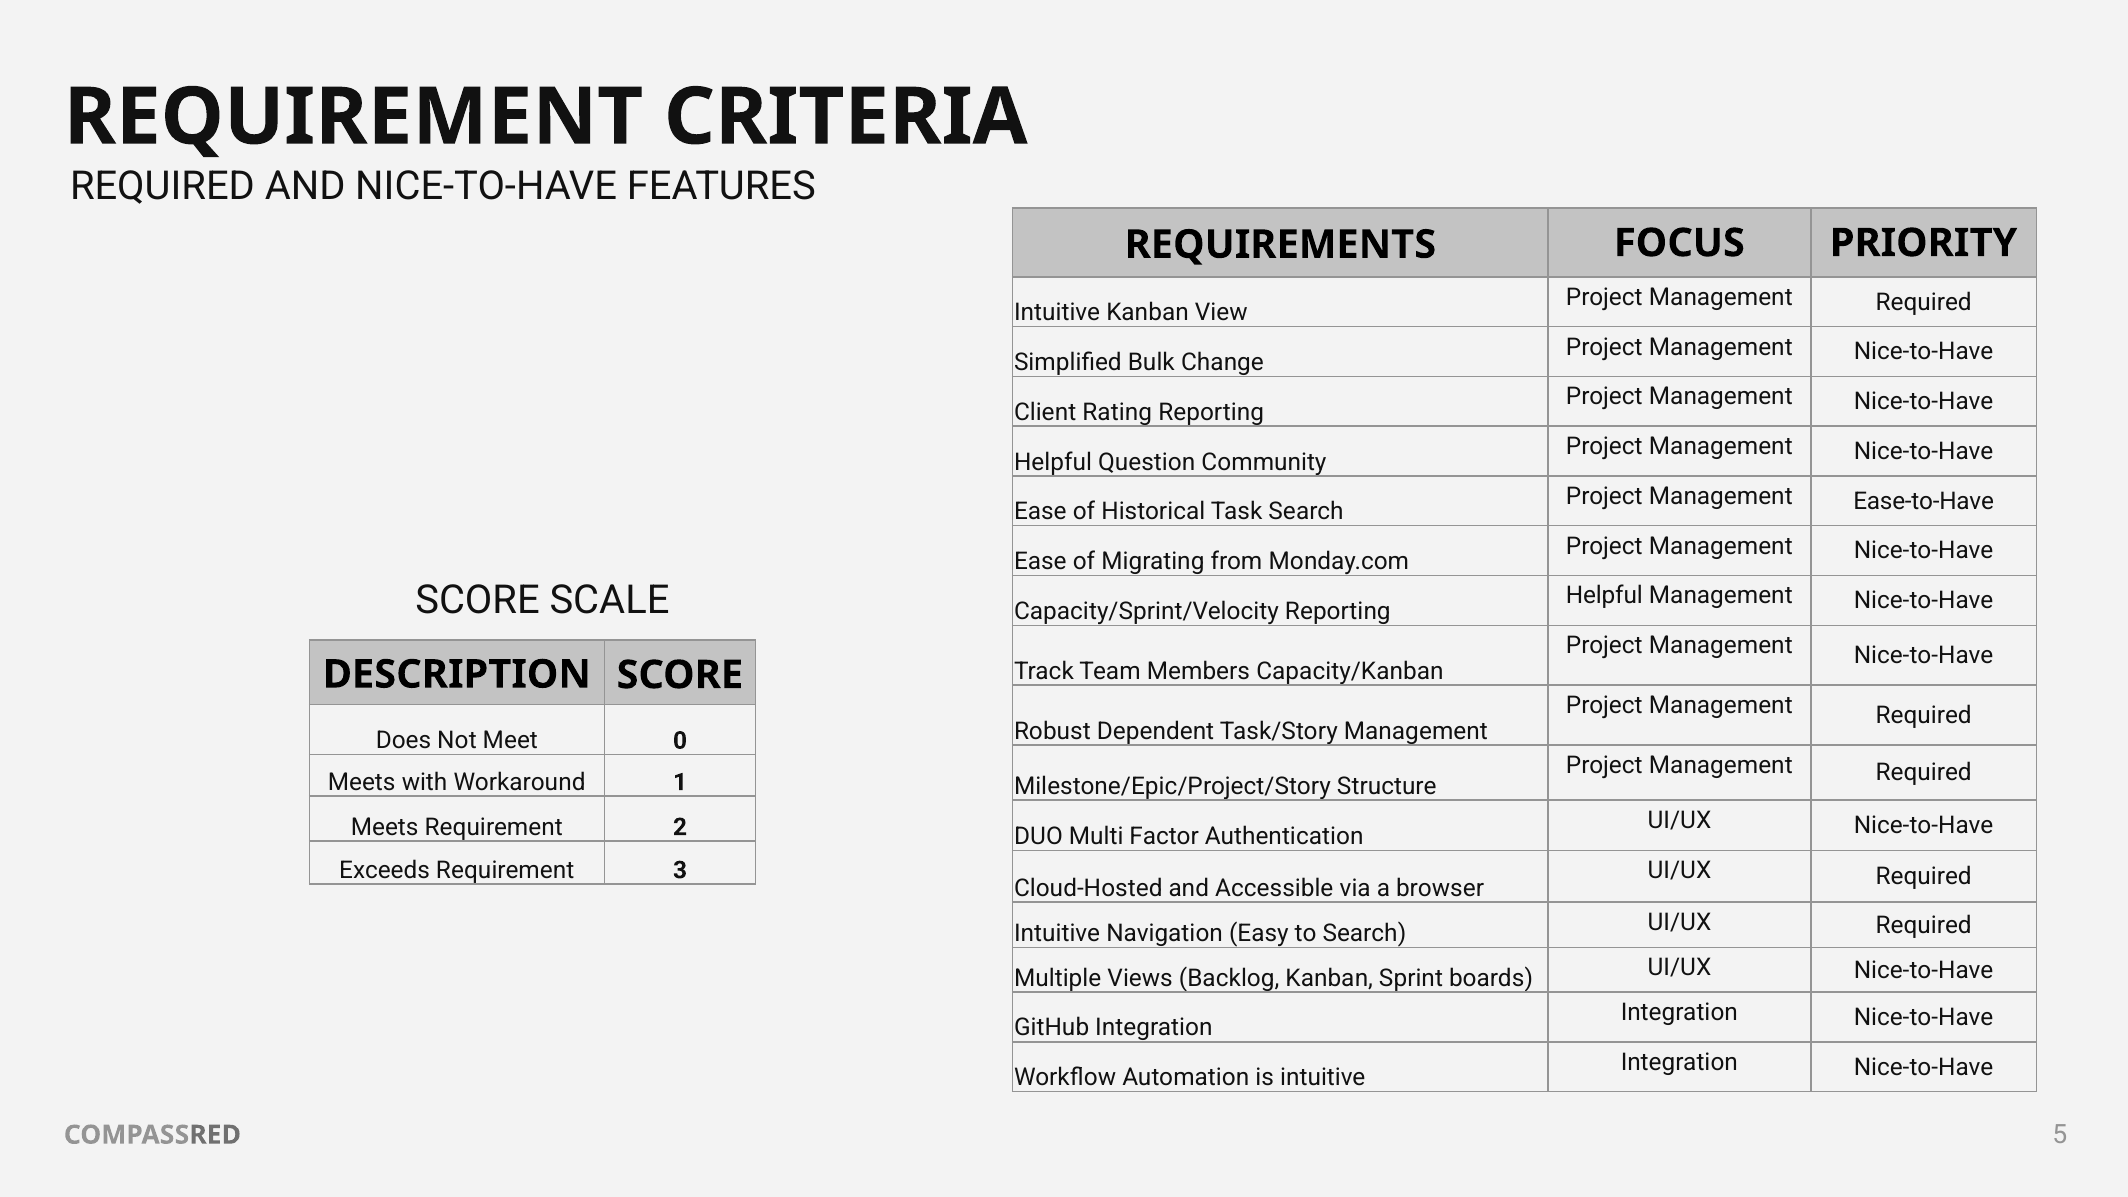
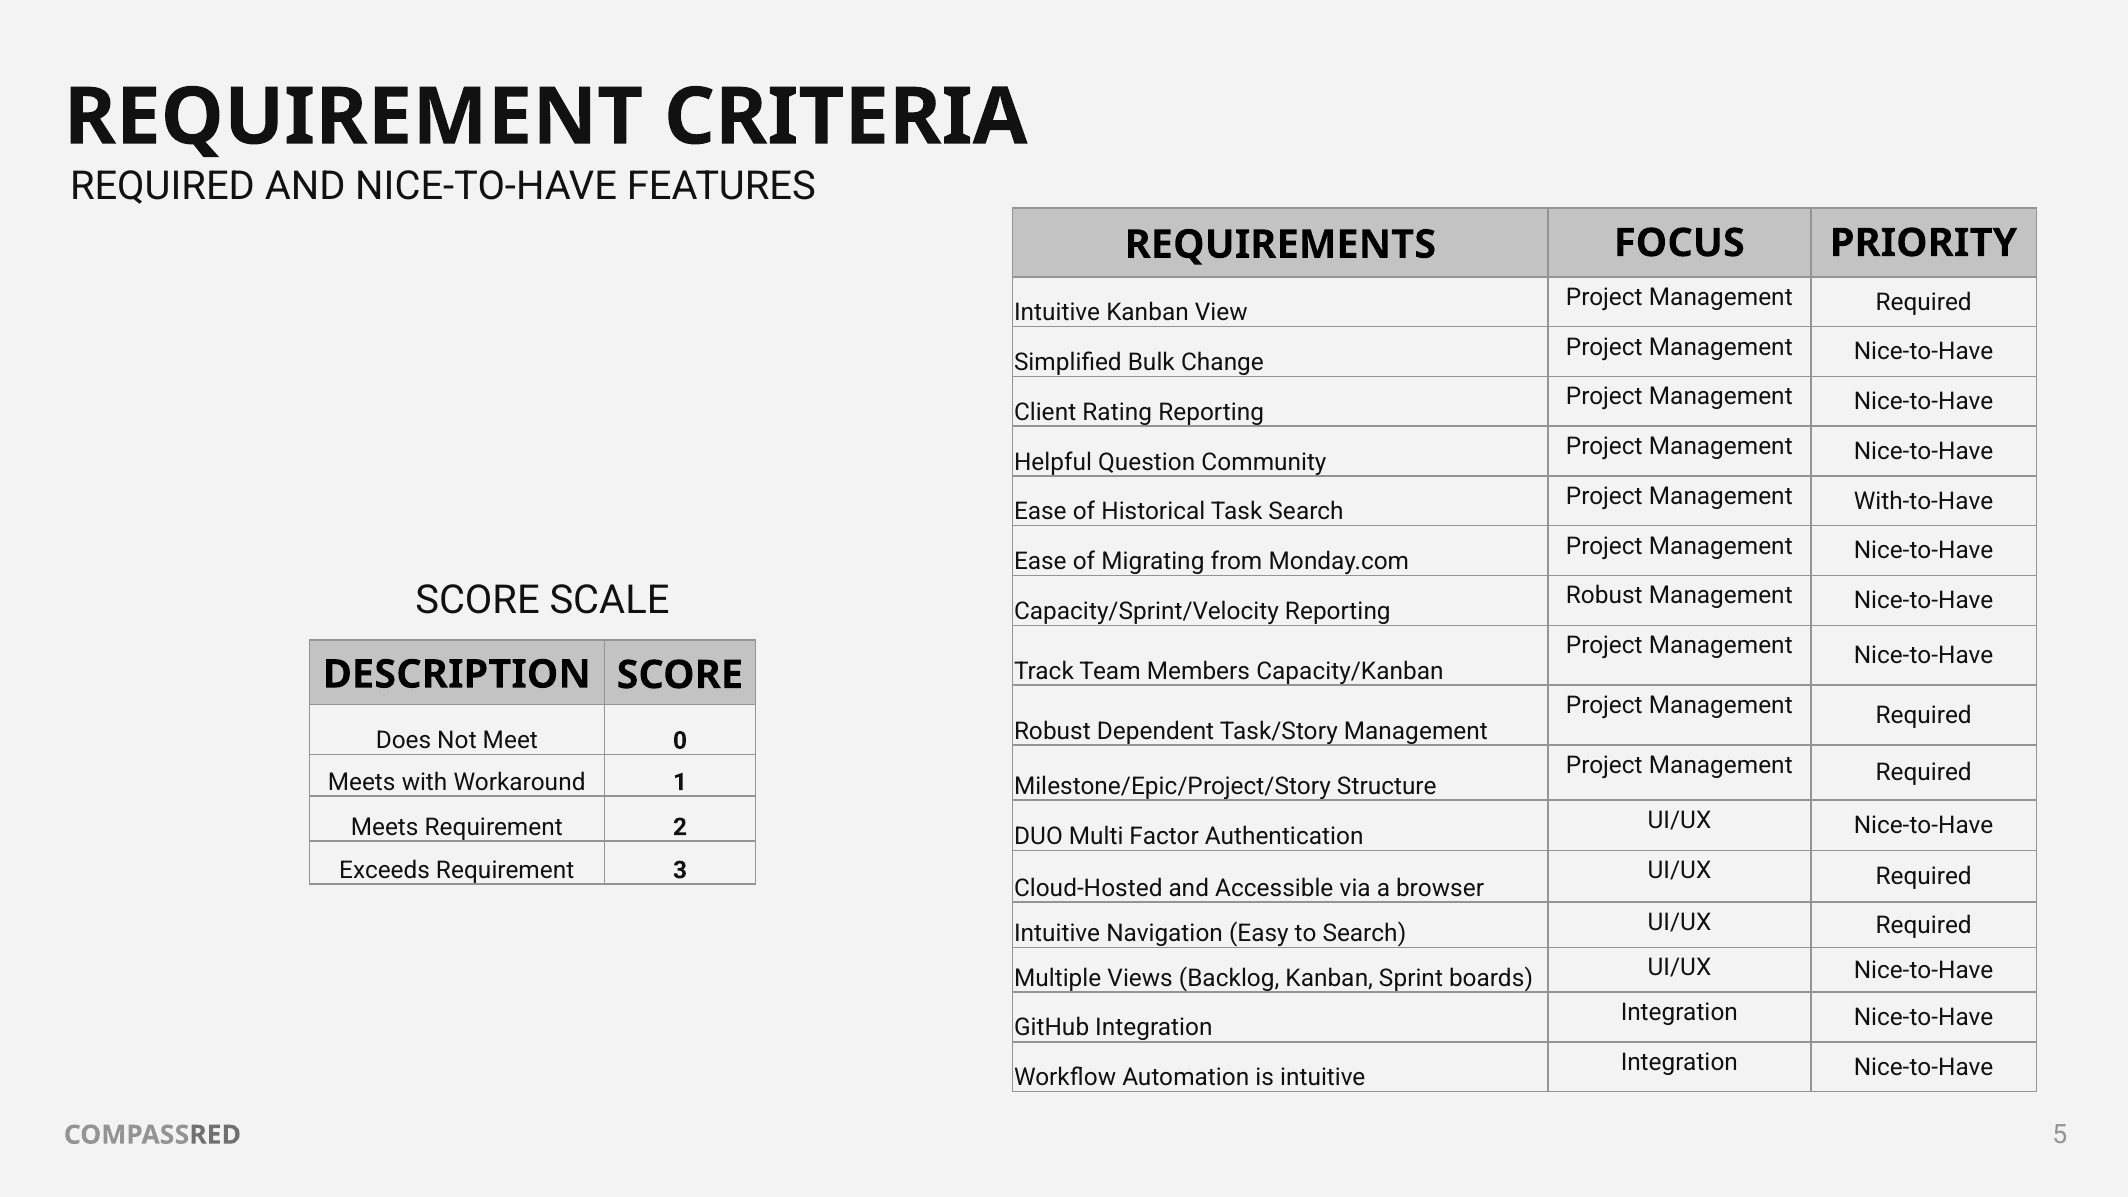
Ease-to-Have: Ease-to-Have -> With-to-Have
Helpful at (1604, 596): Helpful -> Robust
